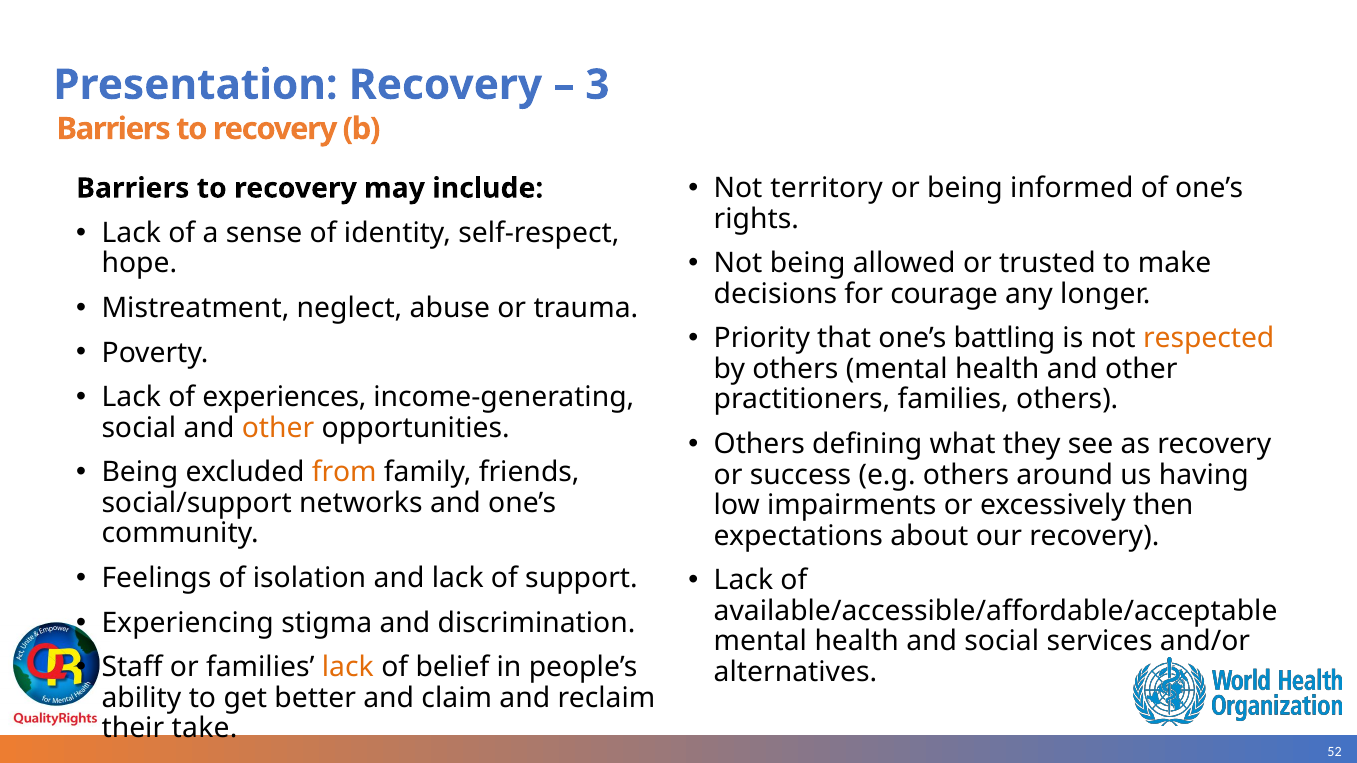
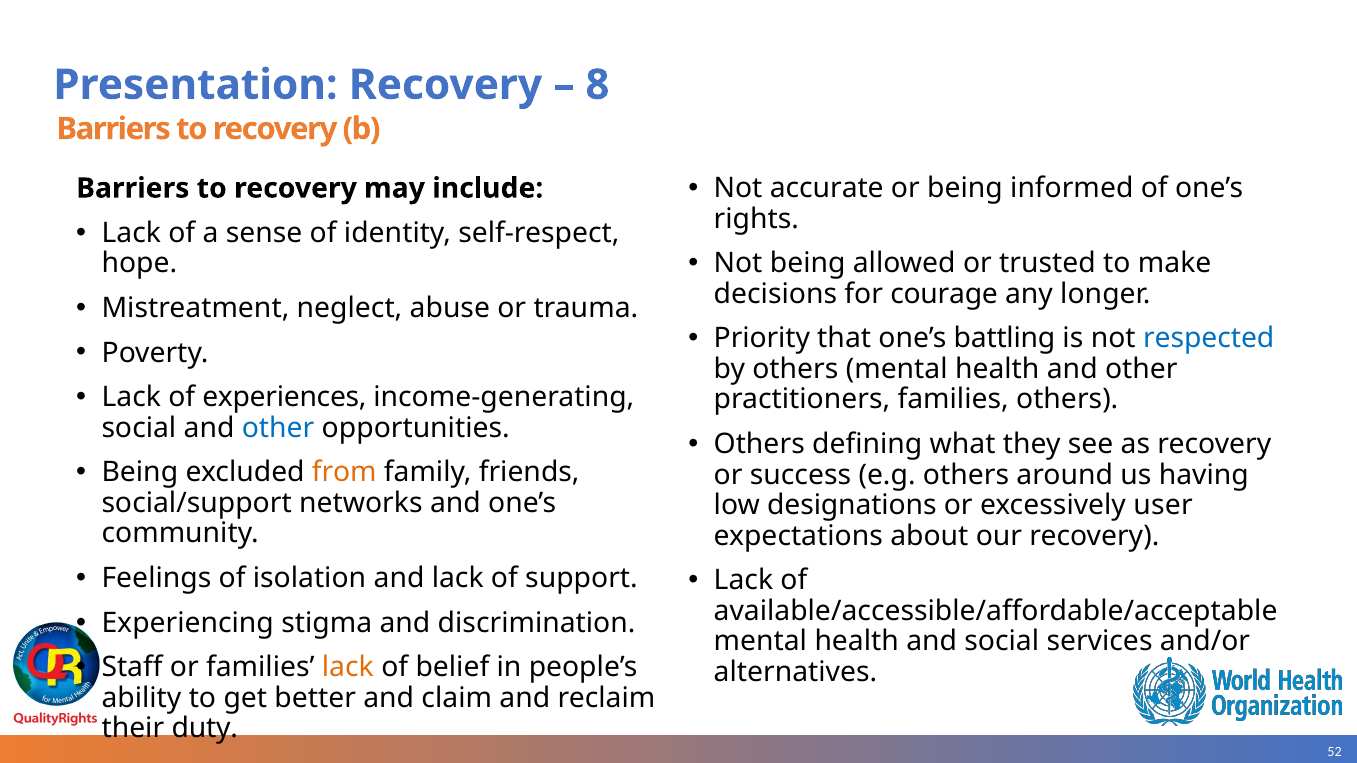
3: 3 -> 8
territory: territory -> accurate
respected colour: orange -> blue
other at (278, 428) colour: orange -> blue
impairments: impairments -> designations
then: then -> user
take: take -> duty
